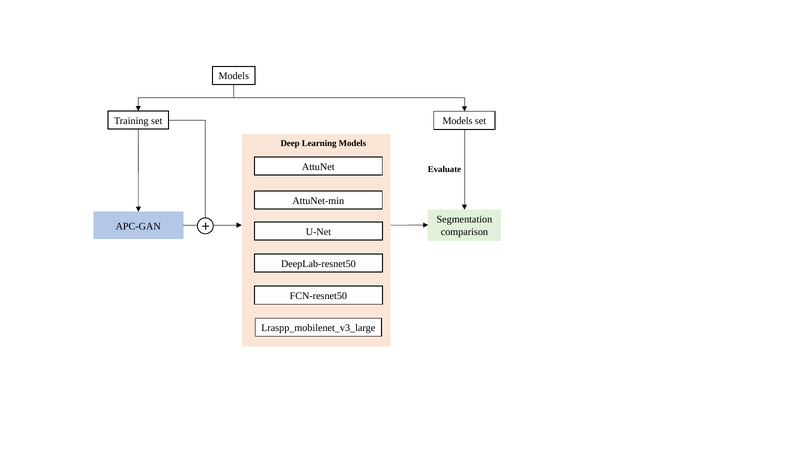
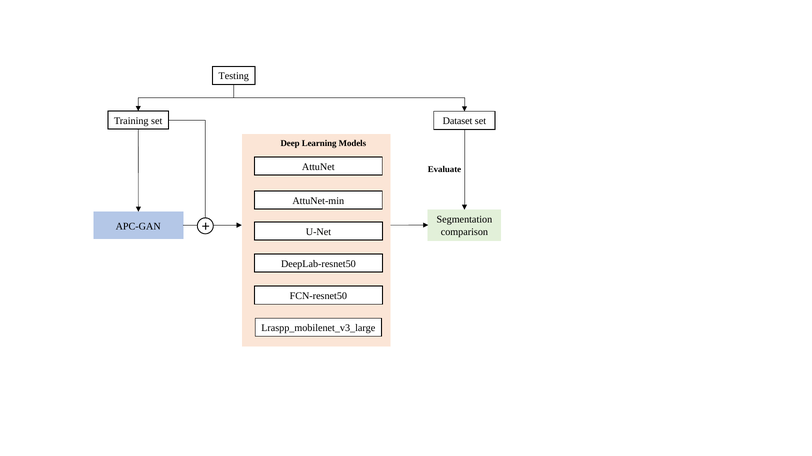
Models at (234, 76): Models -> Testing
set Models: Models -> Dataset
